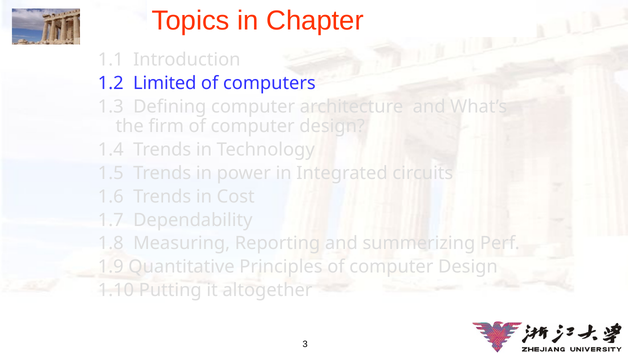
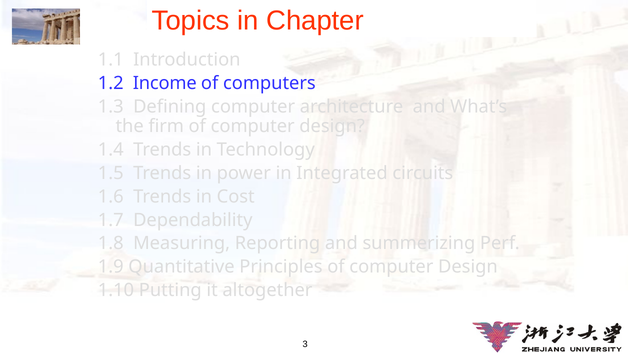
Limited: Limited -> Income
